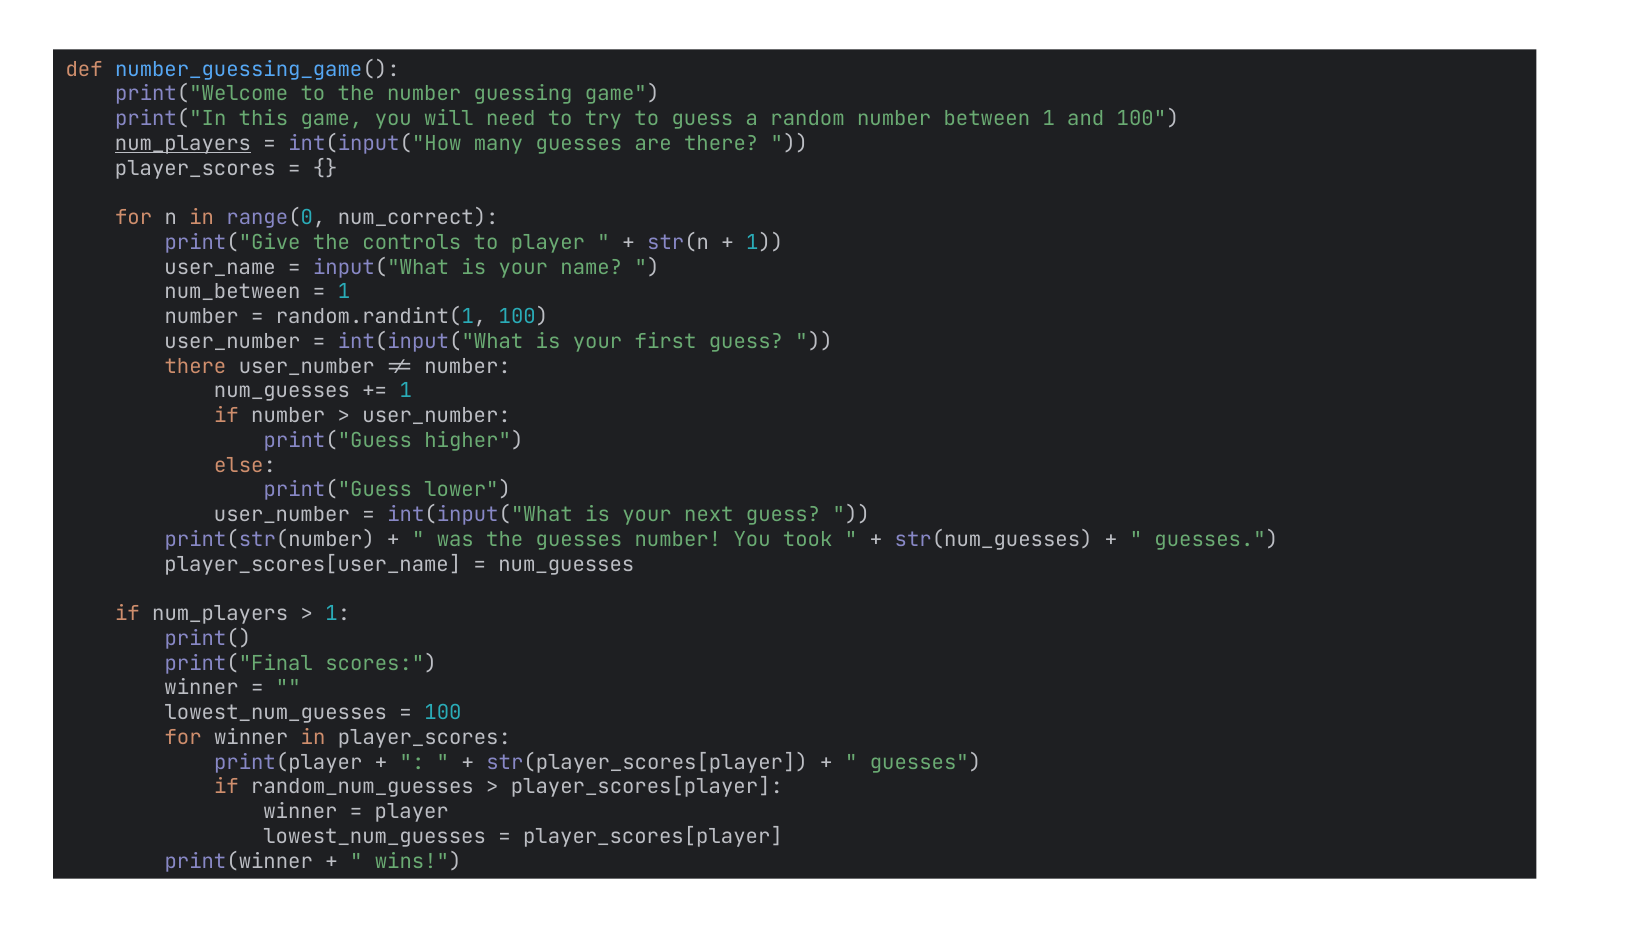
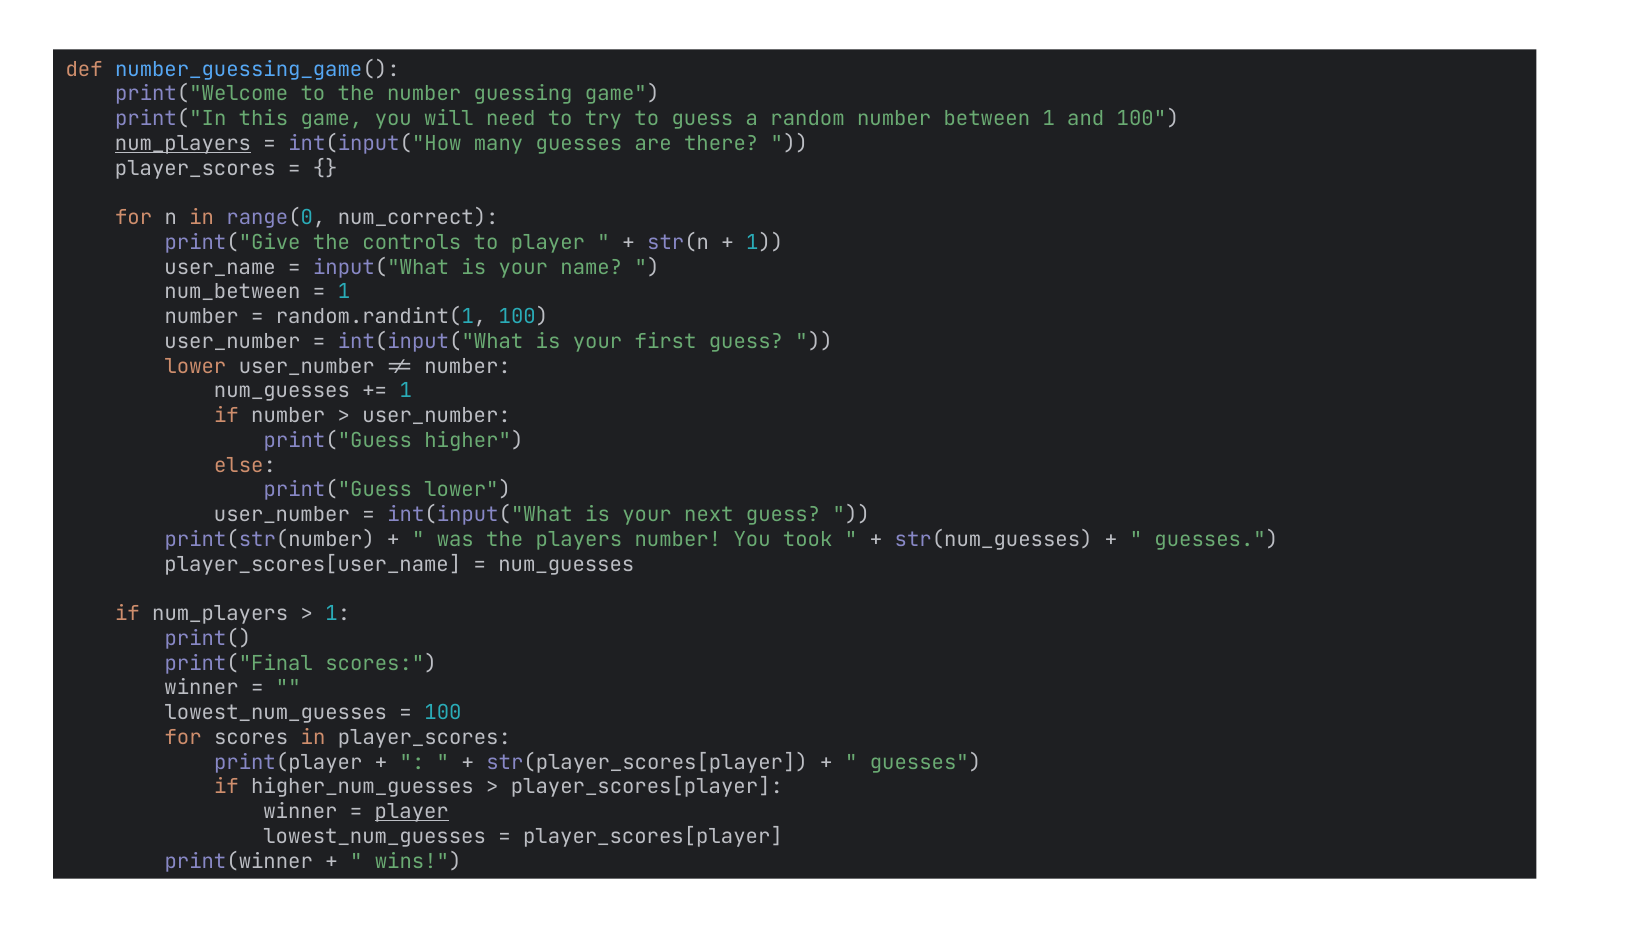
there at (195, 366): there -> lower
the guesses: guesses -> players
for winner: winner -> scores
random_num_guesses: random_num_guesses -> higher_num_guesses
player at (412, 812) underline: none -> present
